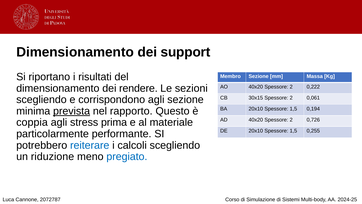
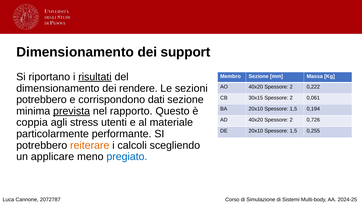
risultati underline: none -> present
scegliendo at (41, 99): scegliendo -> potrebbero
corrispondono agli: agli -> dati
prima: prima -> utenti
reiterare colour: blue -> orange
riduzione: riduzione -> applicare
